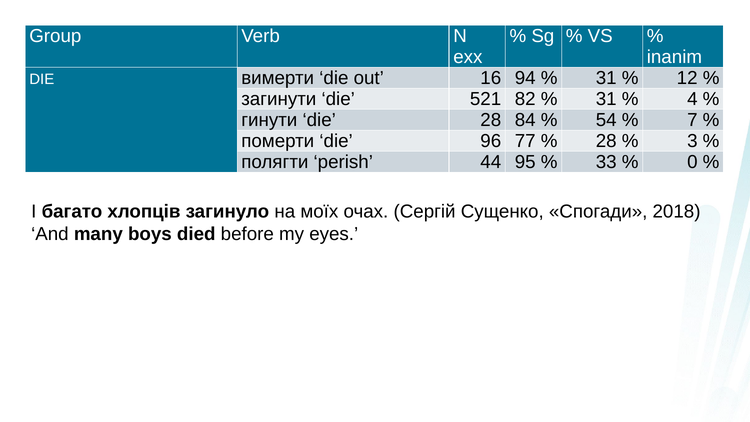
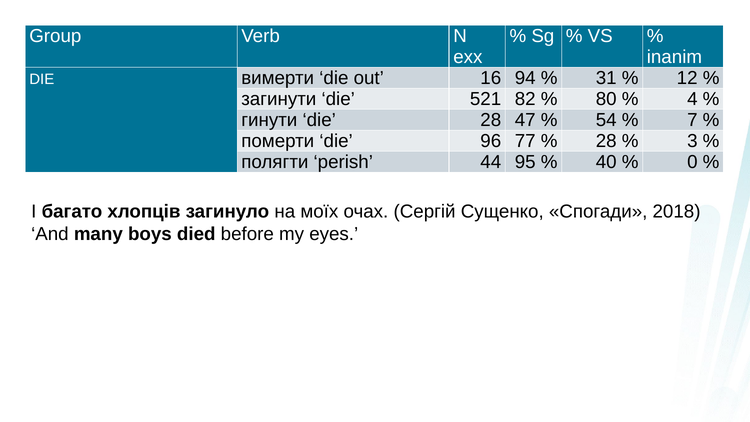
31 at (606, 99): 31 -> 80
84: 84 -> 47
33: 33 -> 40
